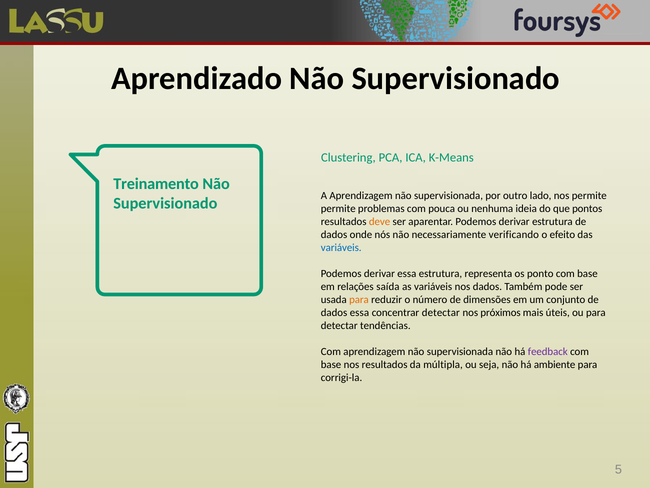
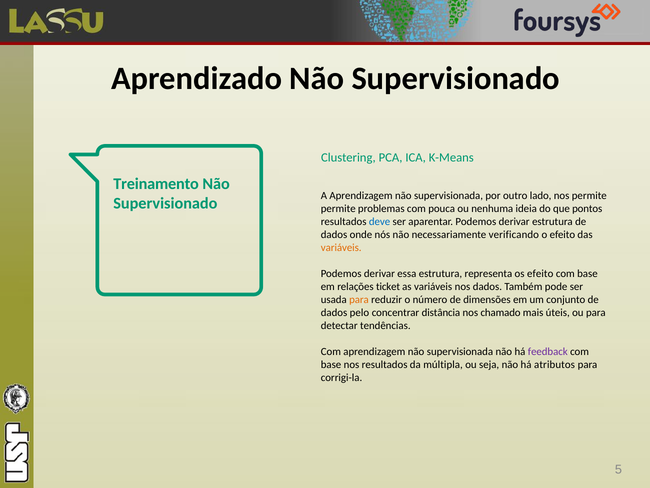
deve colour: orange -> blue
variáveis at (341, 247) colour: blue -> orange
os ponto: ponto -> efeito
saída: saída -> ticket
dados essa: essa -> pelo
concentrar detectar: detectar -> distância
próximos: próximos -> chamado
ambiente: ambiente -> atributos
